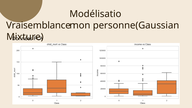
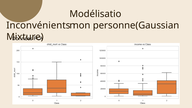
Vraisemblance: Vraisemblance -> Inconvénients
